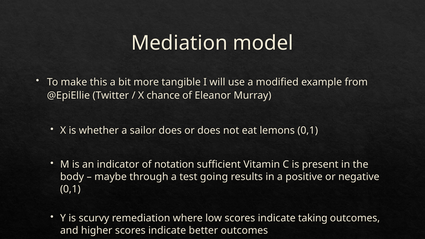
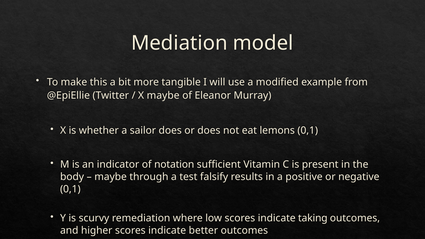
X chance: chance -> maybe
going: going -> falsify
